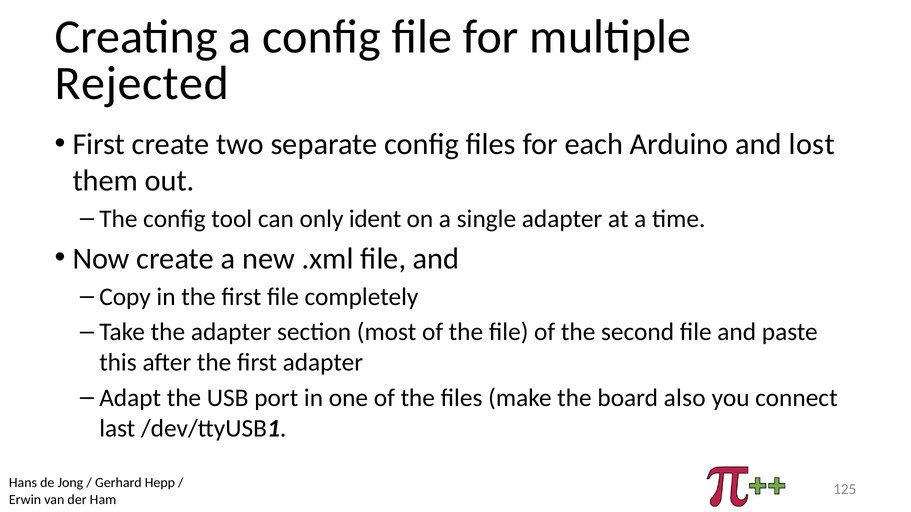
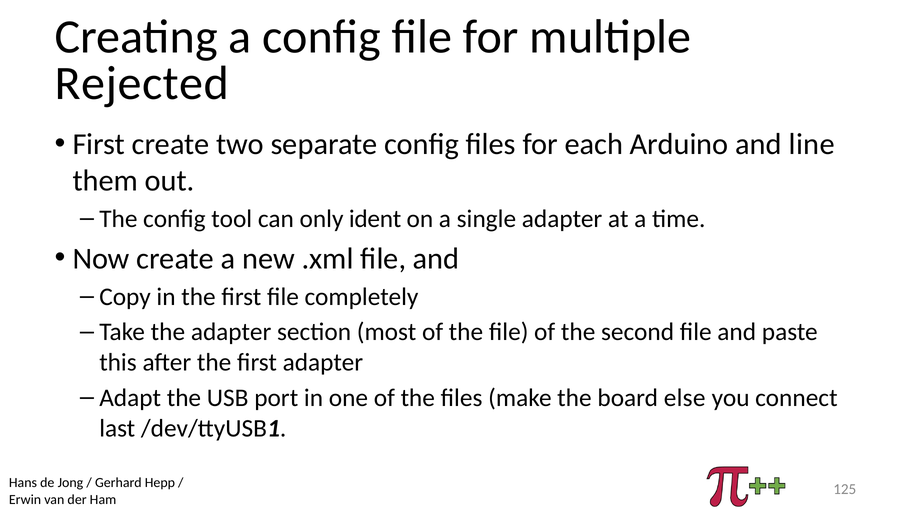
lost: lost -> line
also: also -> else
